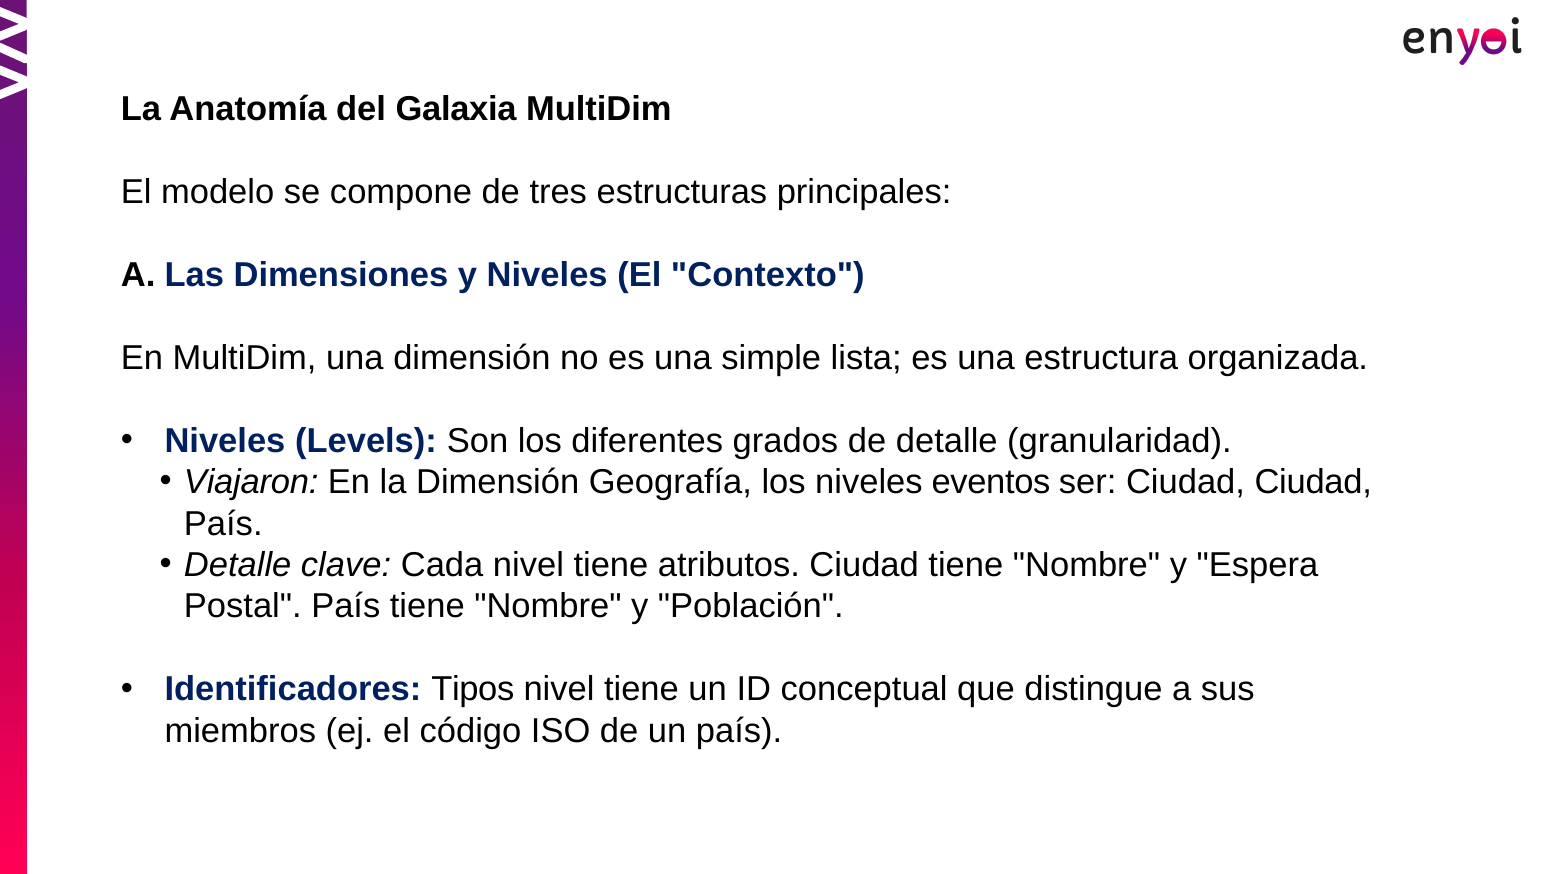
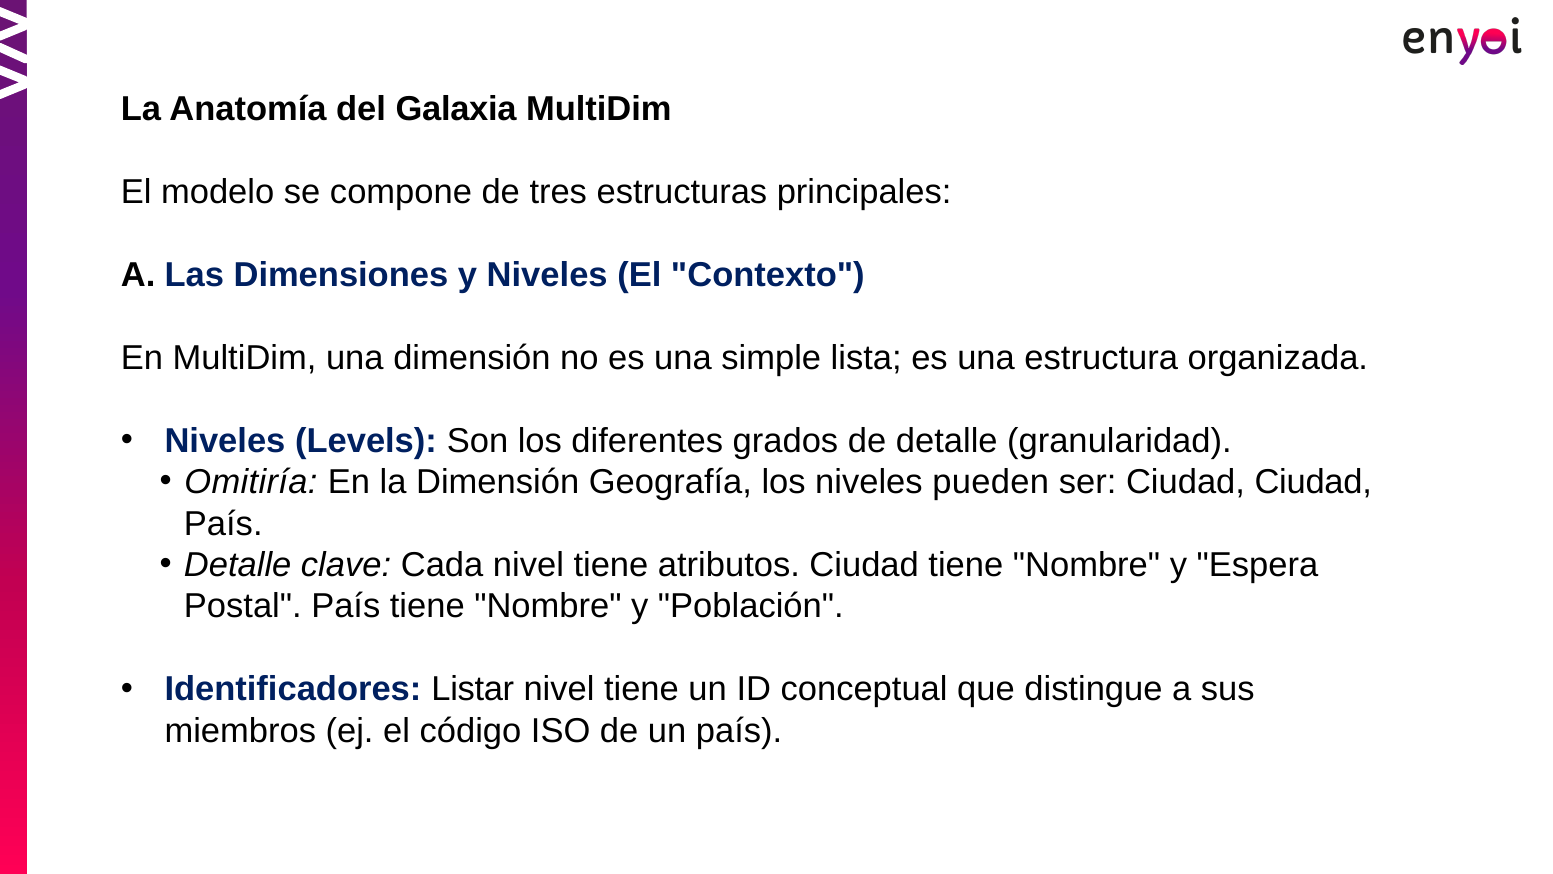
Viajaron: Viajaron -> Omitiría
eventos: eventos -> pueden
Tipos: Tipos -> Listar
